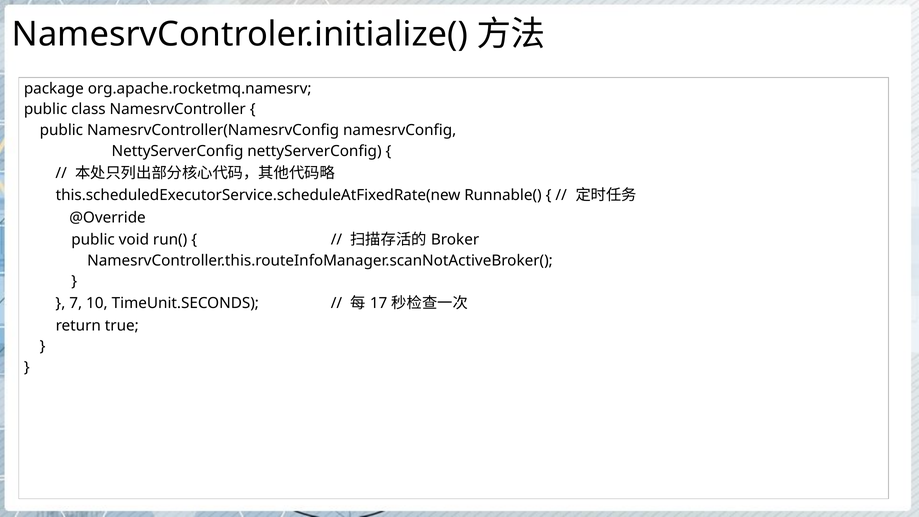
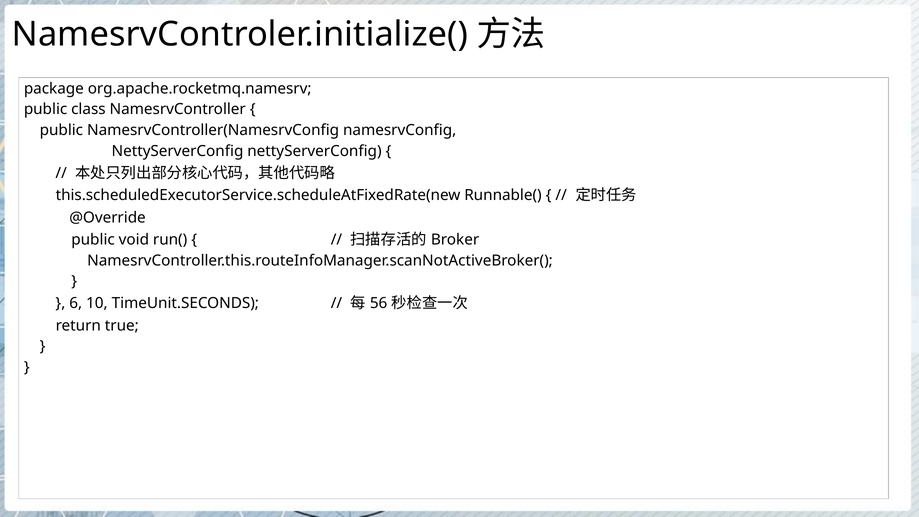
7: 7 -> 6
17: 17 -> 56
